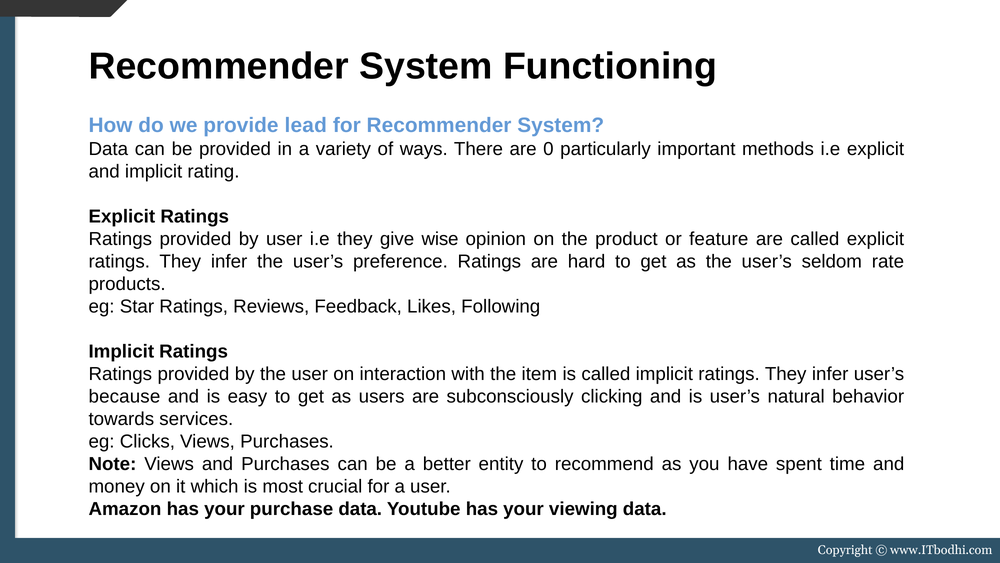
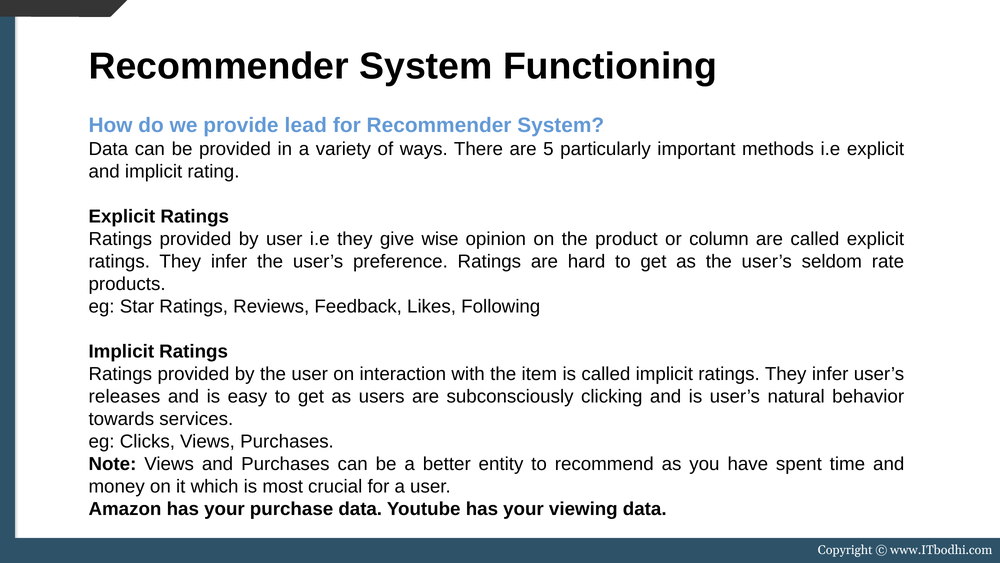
0: 0 -> 5
feature: feature -> column
because: because -> releases
